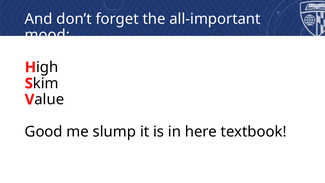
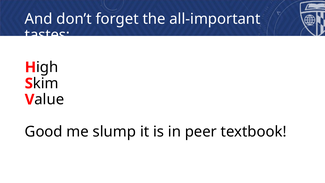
mood: mood -> tastes
here: here -> peer
